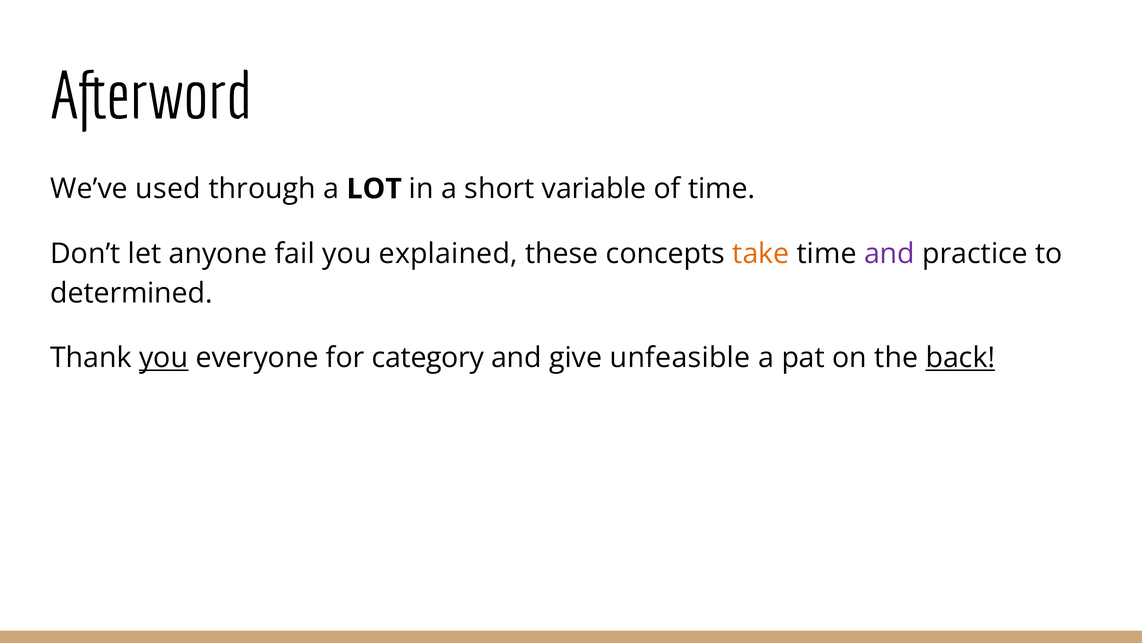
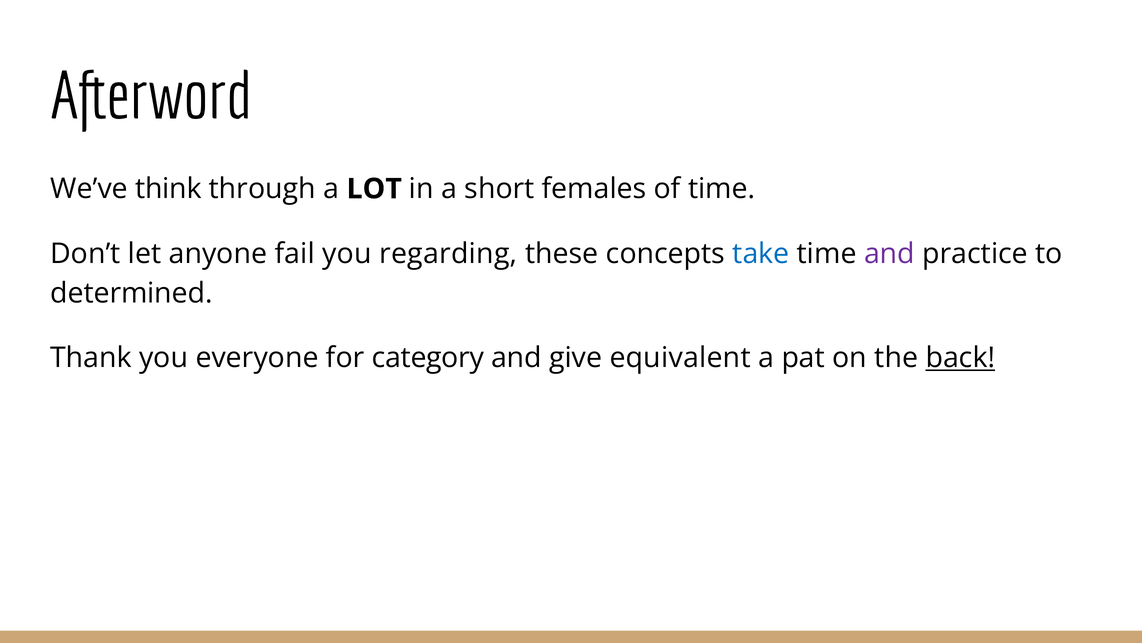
used: used -> think
variable: variable -> females
explained: explained -> regarding
take colour: orange -> blue
you at (164, 358) underline: present -> none
unfeasible: unfeasible -> equivalent
